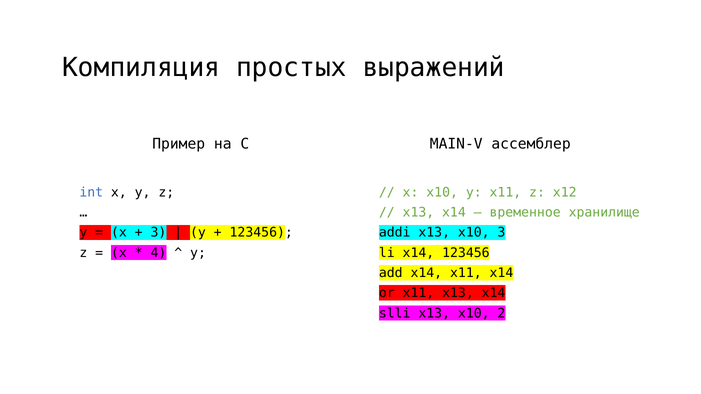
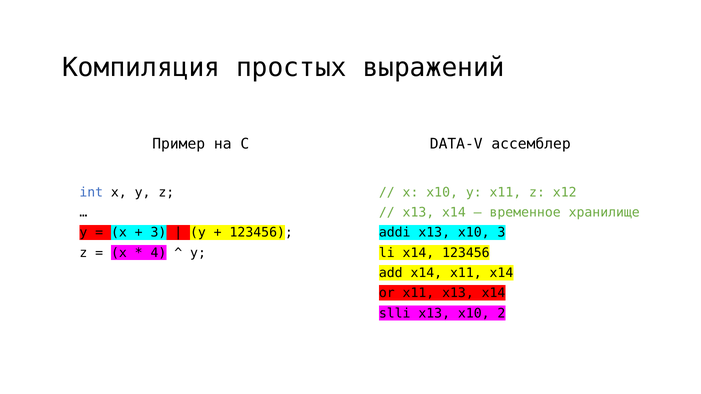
MAIN-V: MAIN-V -> DATA-V
